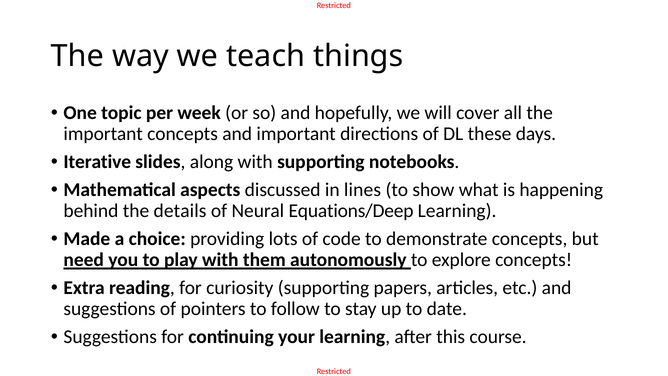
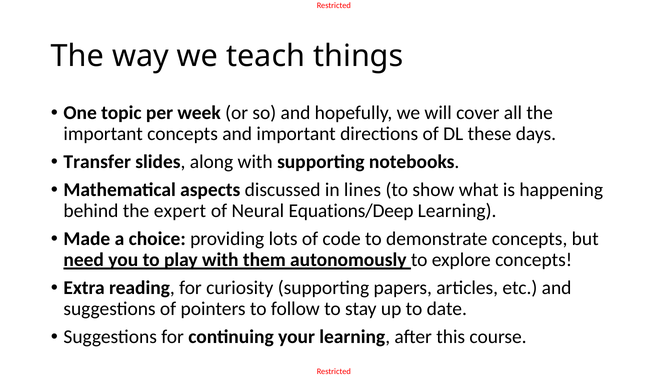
Iterative: Iterative -> Transfer
details: details -> expert
